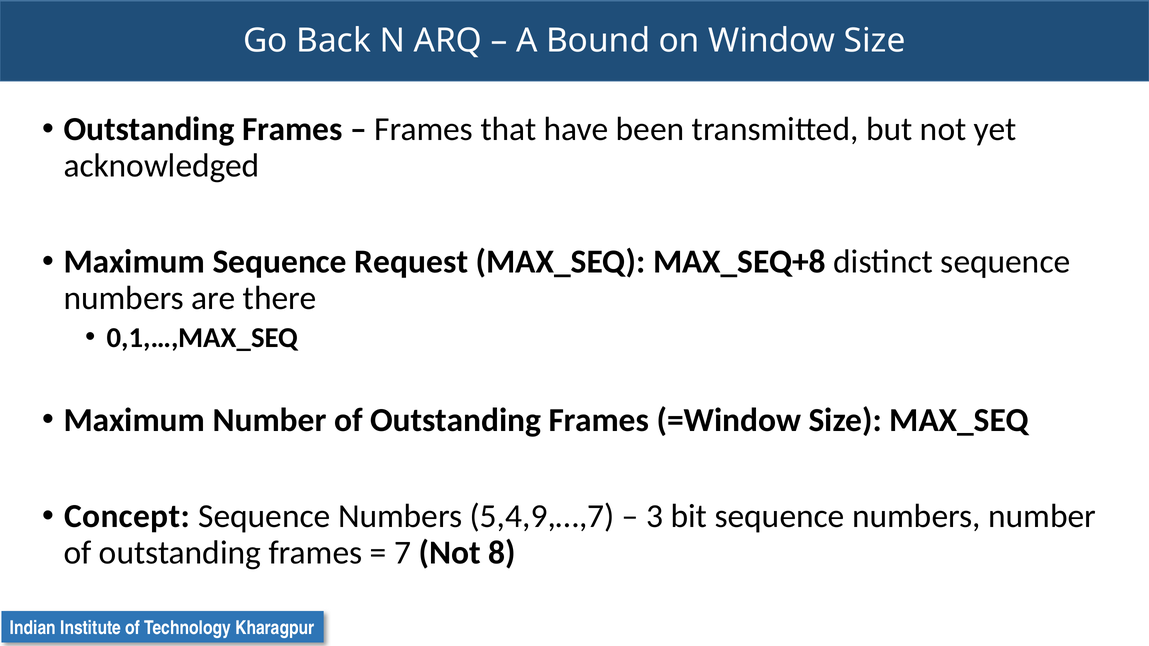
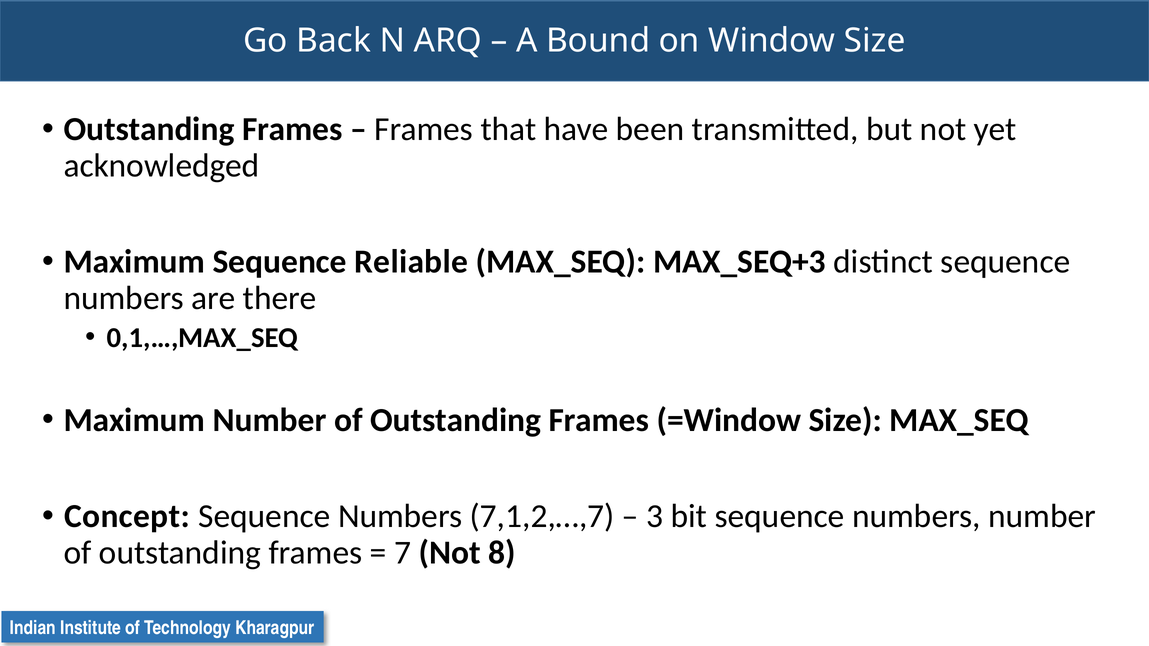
Request: Request -> Reliable
MAX_SEQ+8: MAX_SEQ+8 -> MAX_SEQ+3
5,4,9,…,7: 5,4,9,…,7 -> 7,1,2,…,7
